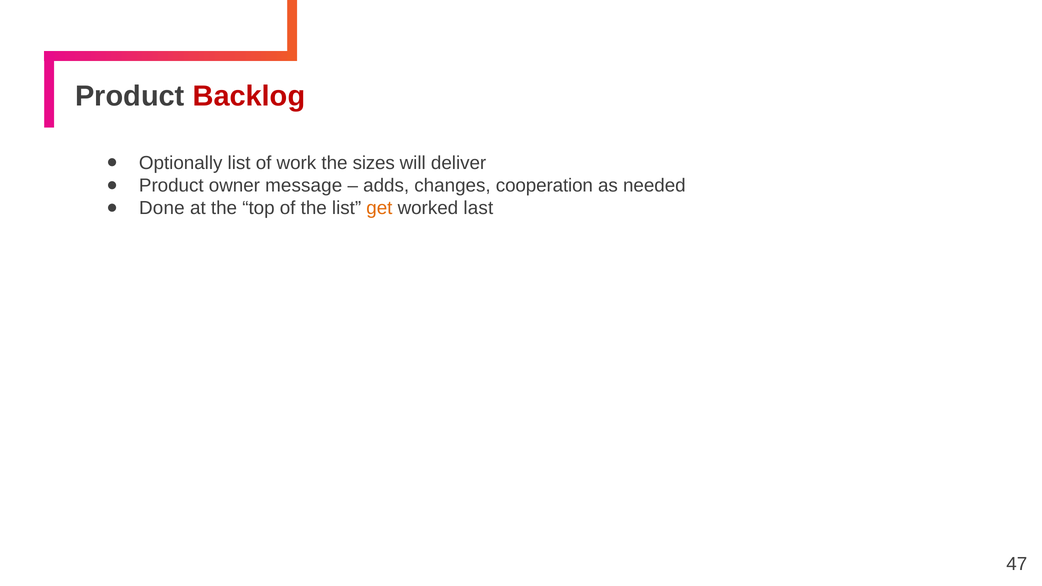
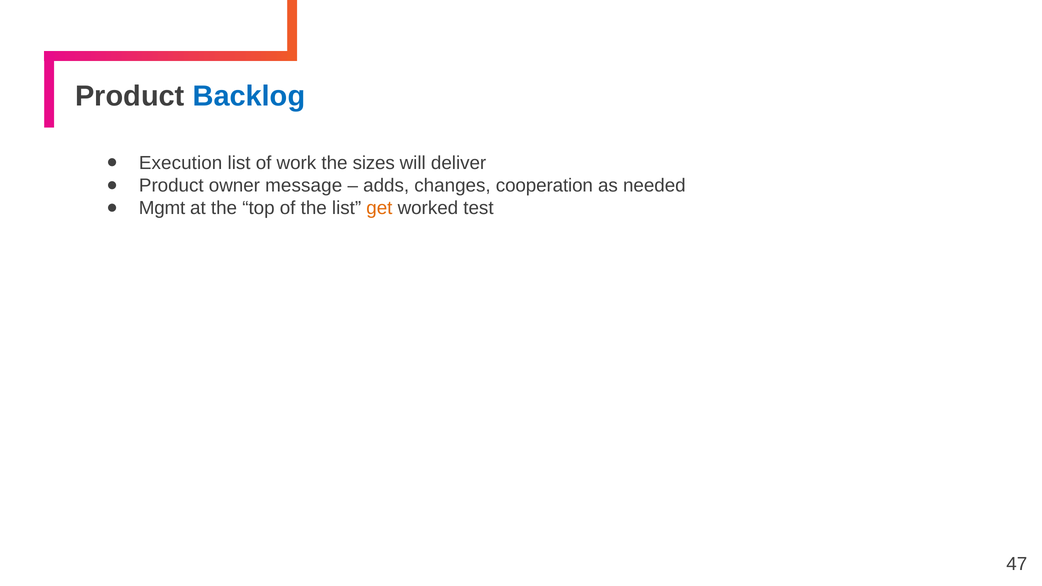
Backlog colour: red -> blue
Optionally: Optionally -> Execution
Done: Done -> Mgmt
last: last -> test
